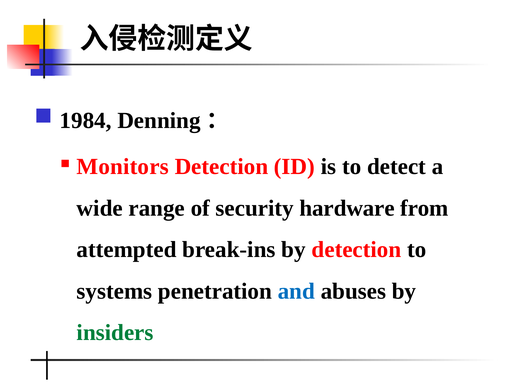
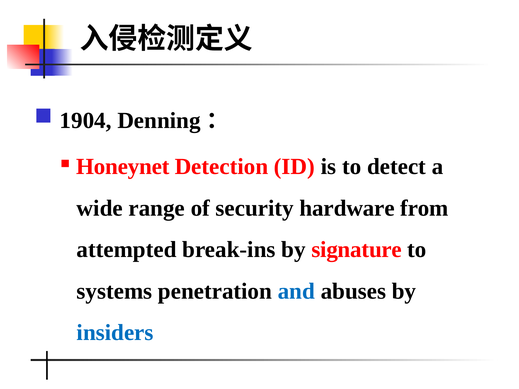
1984: 1984 -> 1904
Monitors: Monitors -> Honeynet
by detection: detection -> signature
insiders colour: green -> blue
